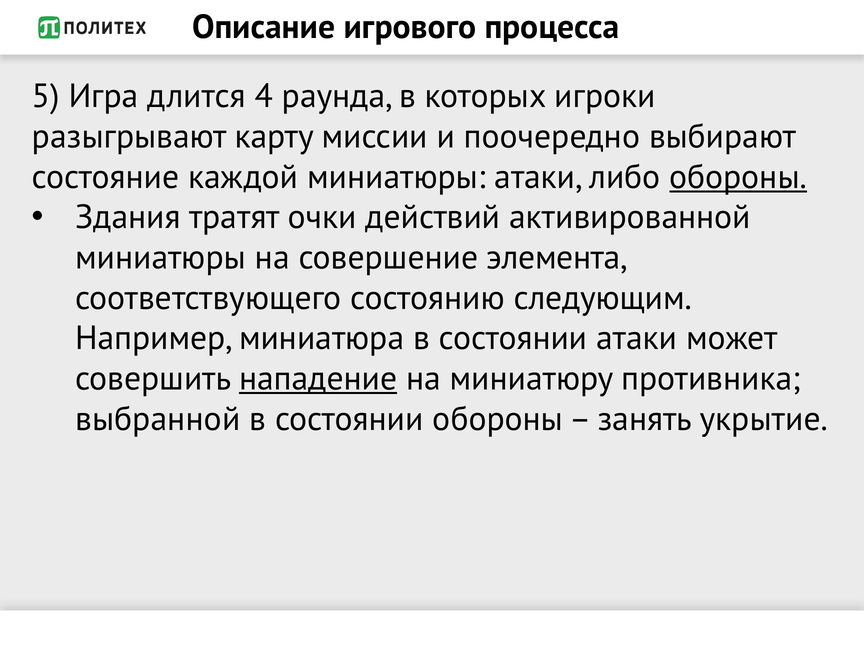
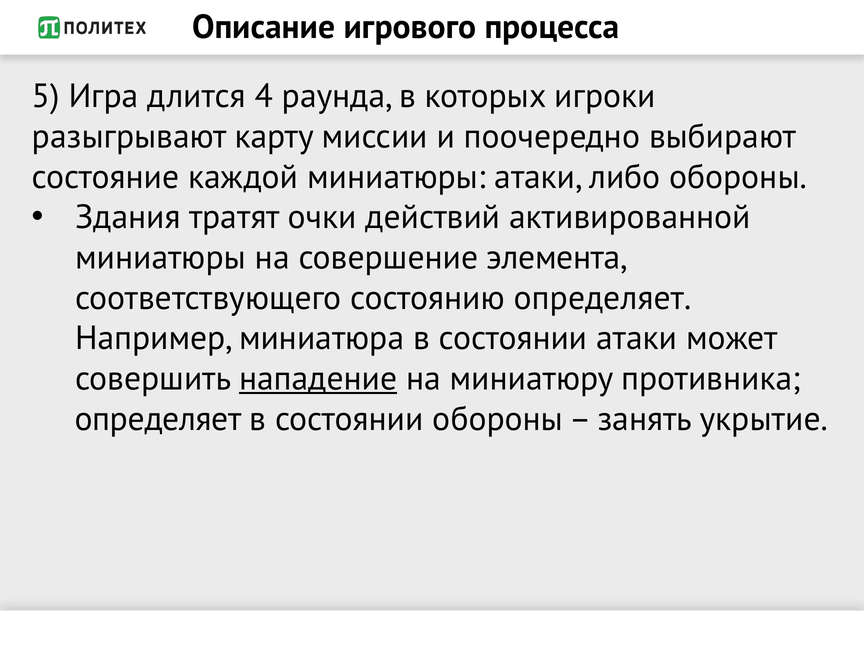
обороны at (738, 177) underline: present -> none
состоянию следующим: следующим -> определяет
выбранной at (158, 419): выбранной -> определяет
